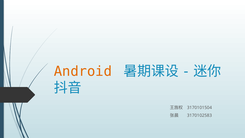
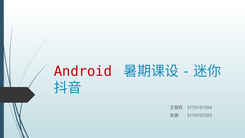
Android colour: orange -> red
